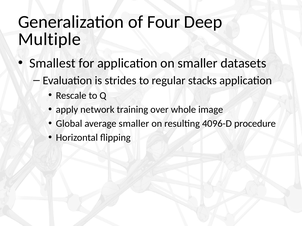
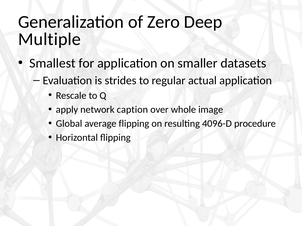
Four: Four -> Zero
stacks: stacks -> actual
training: training -> caption
average smaller: smaller -> flipping
